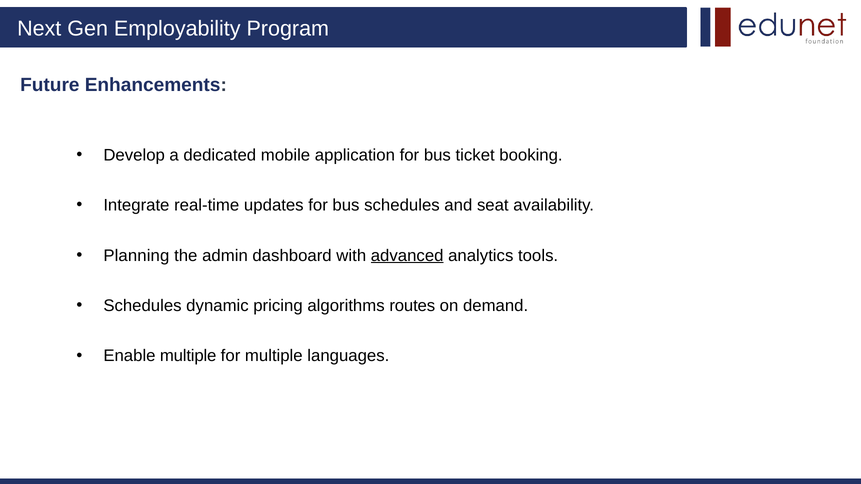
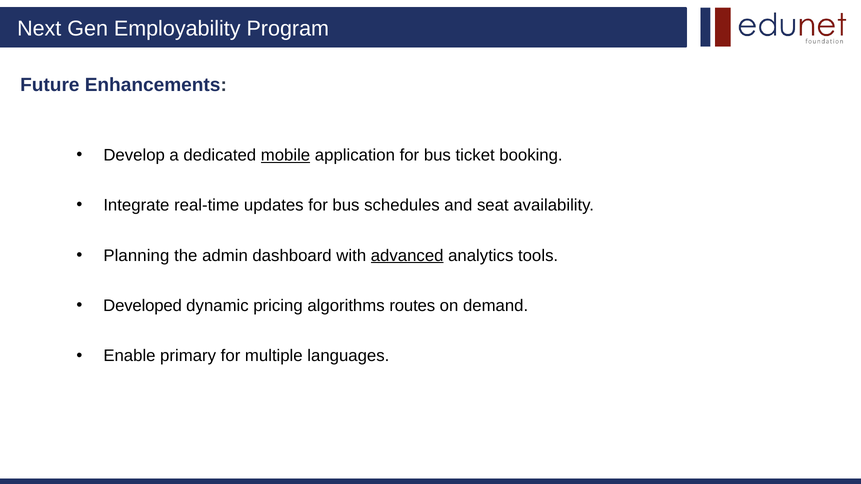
mobile underline: none -> present
Schedules at (142, 306): Schedules -> Developed
Enable multiple: multiple -> primary
